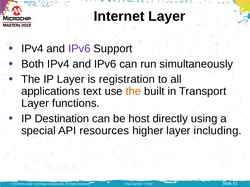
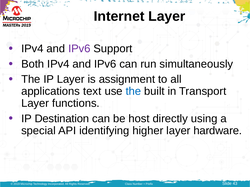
registration: registration -> assignment
the at (133, 92) colour: orange -> blue
resources: resources -> identifying
including: including -> hardware
